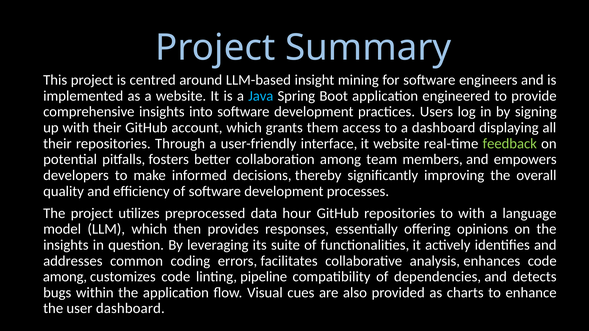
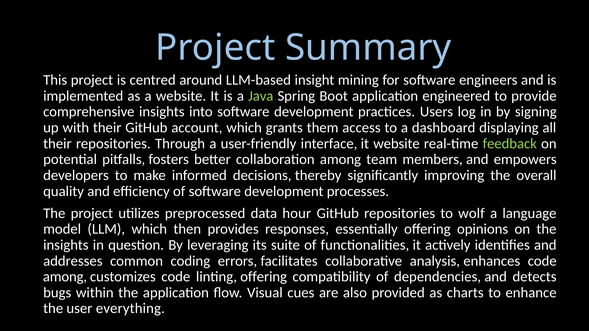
Java colour: light blue -> light green
to with: with -> wolf
linting pipeline: pipeline -> offering
user dashboard: dashboard -> everything
